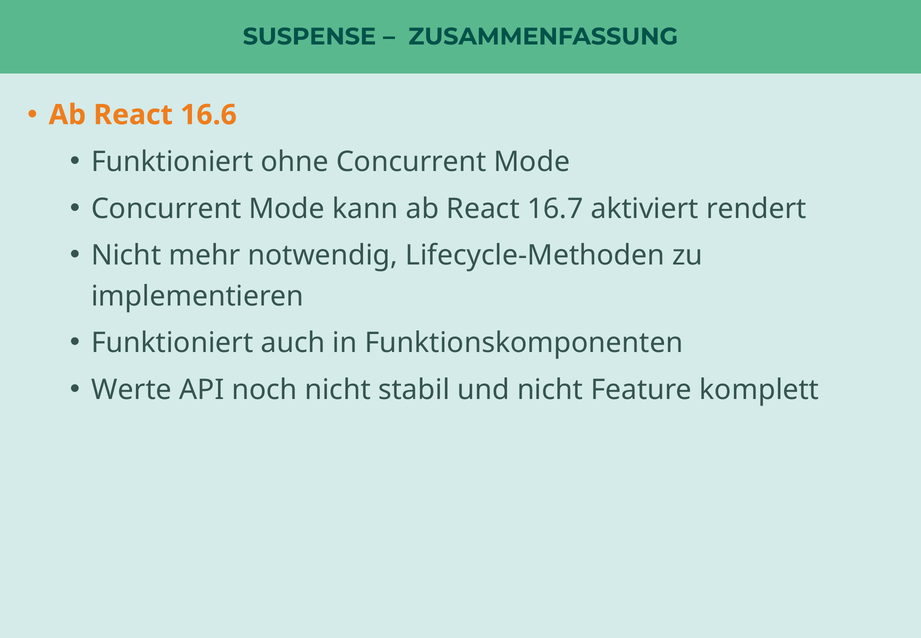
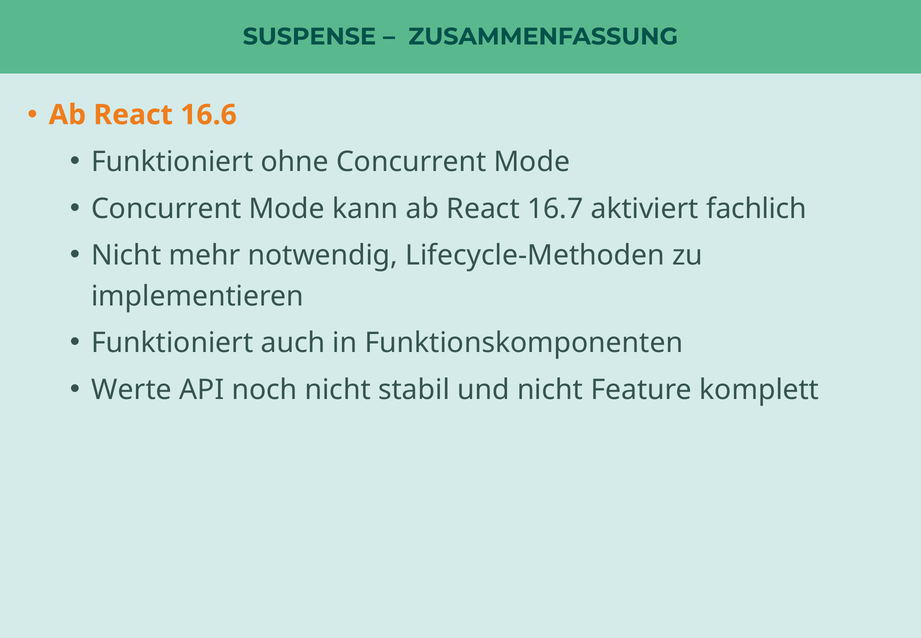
rendert: rendert -> fachlich
